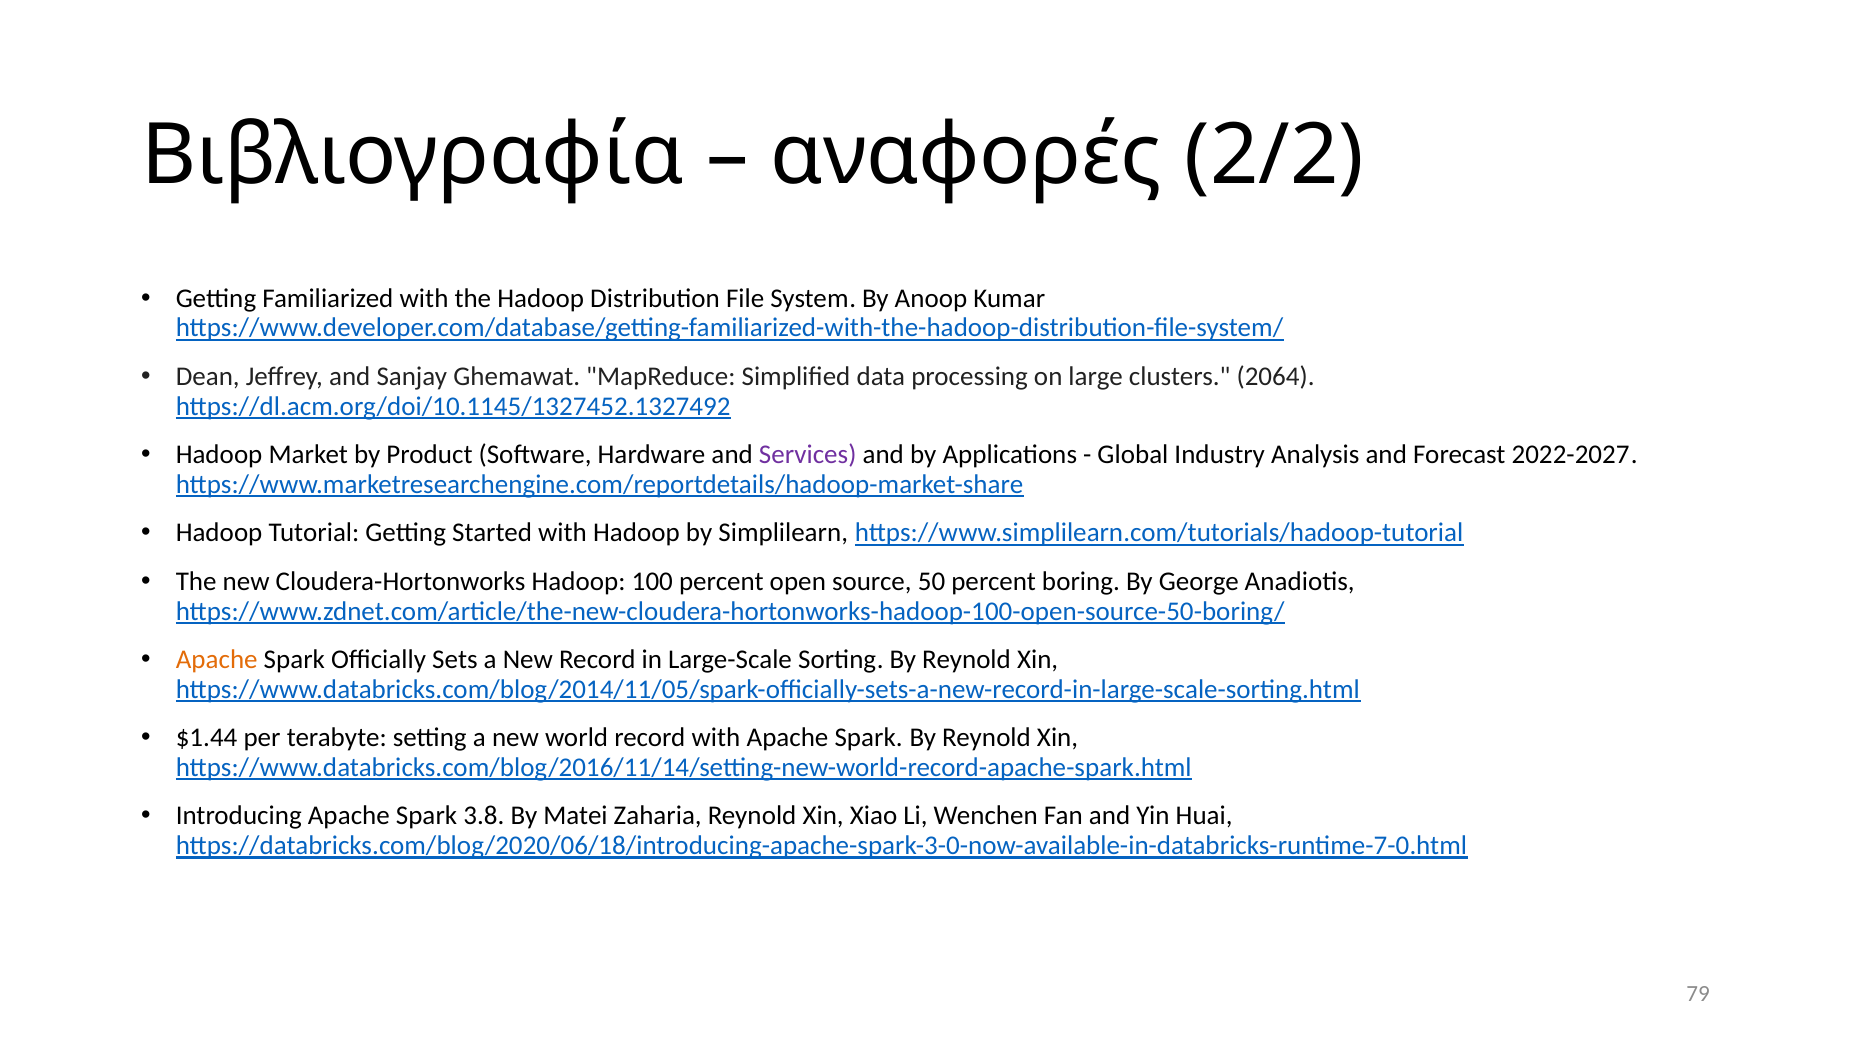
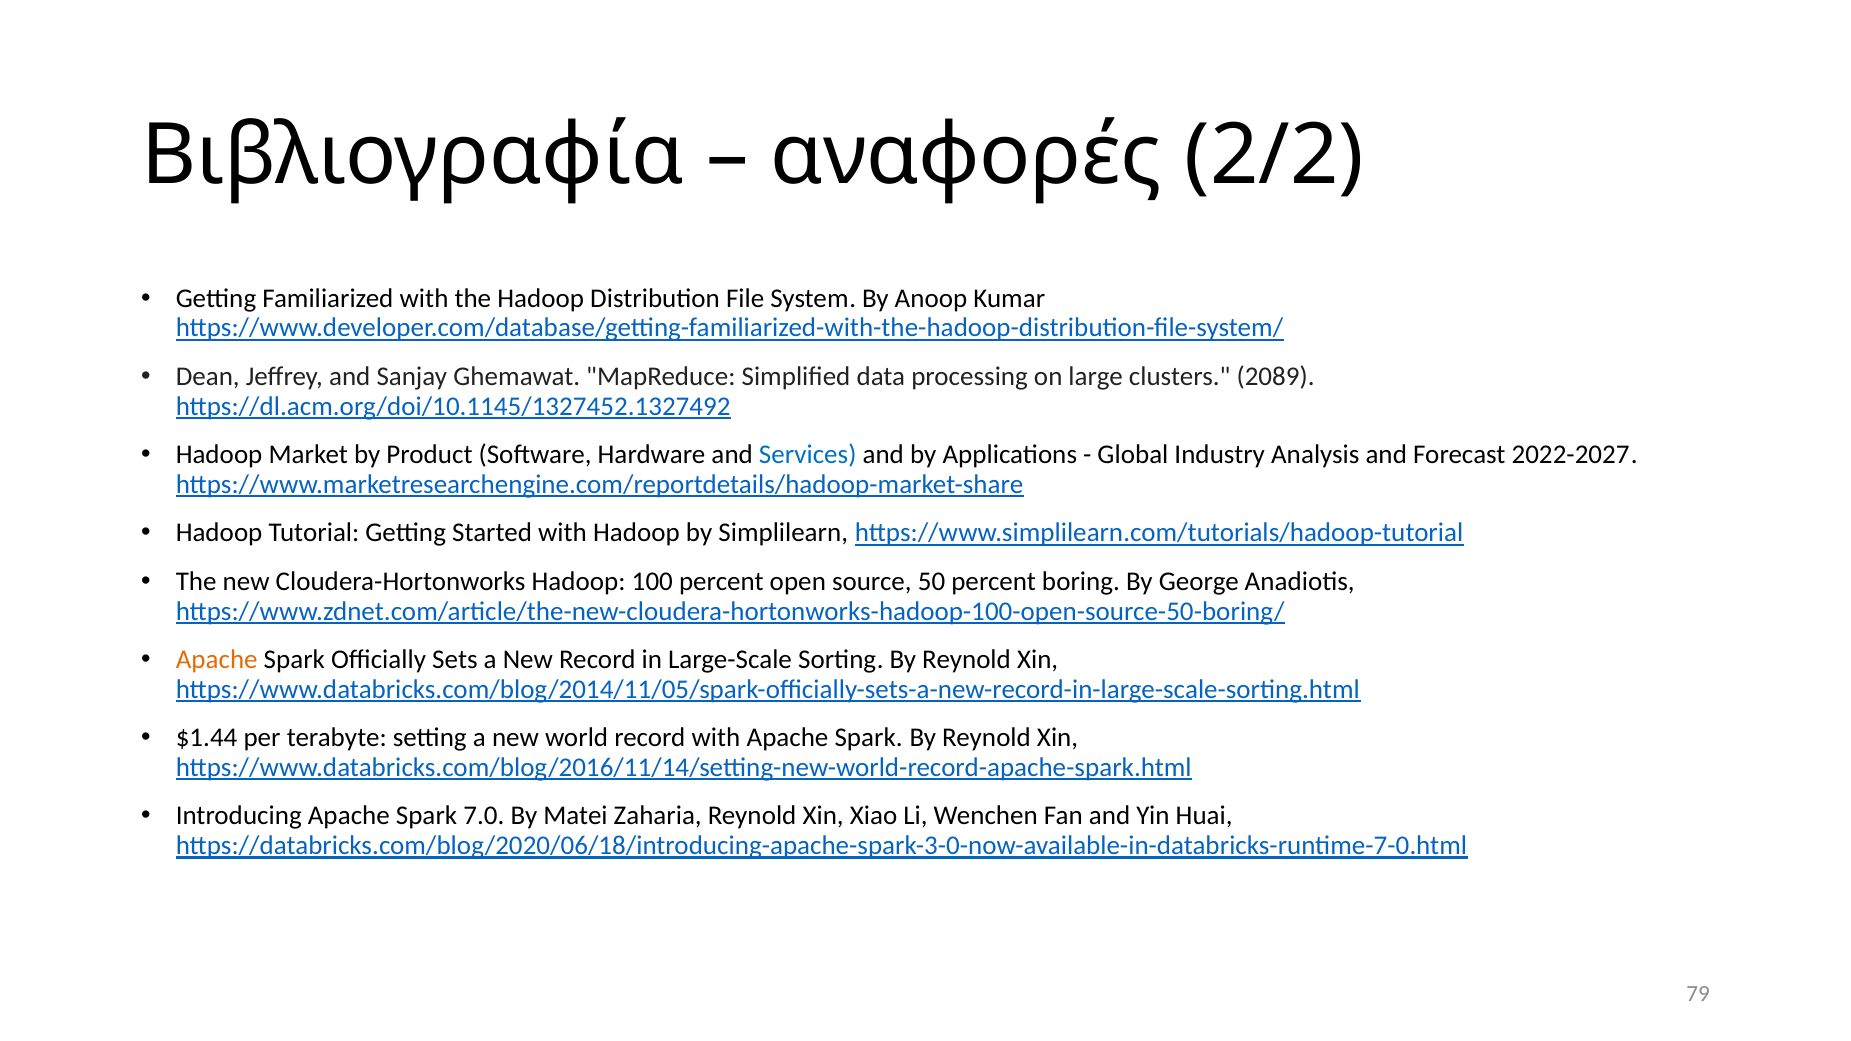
2064: 2064 -> 2089
Services colour: purple -> blue
3.8: 3.8 -> 7.0
